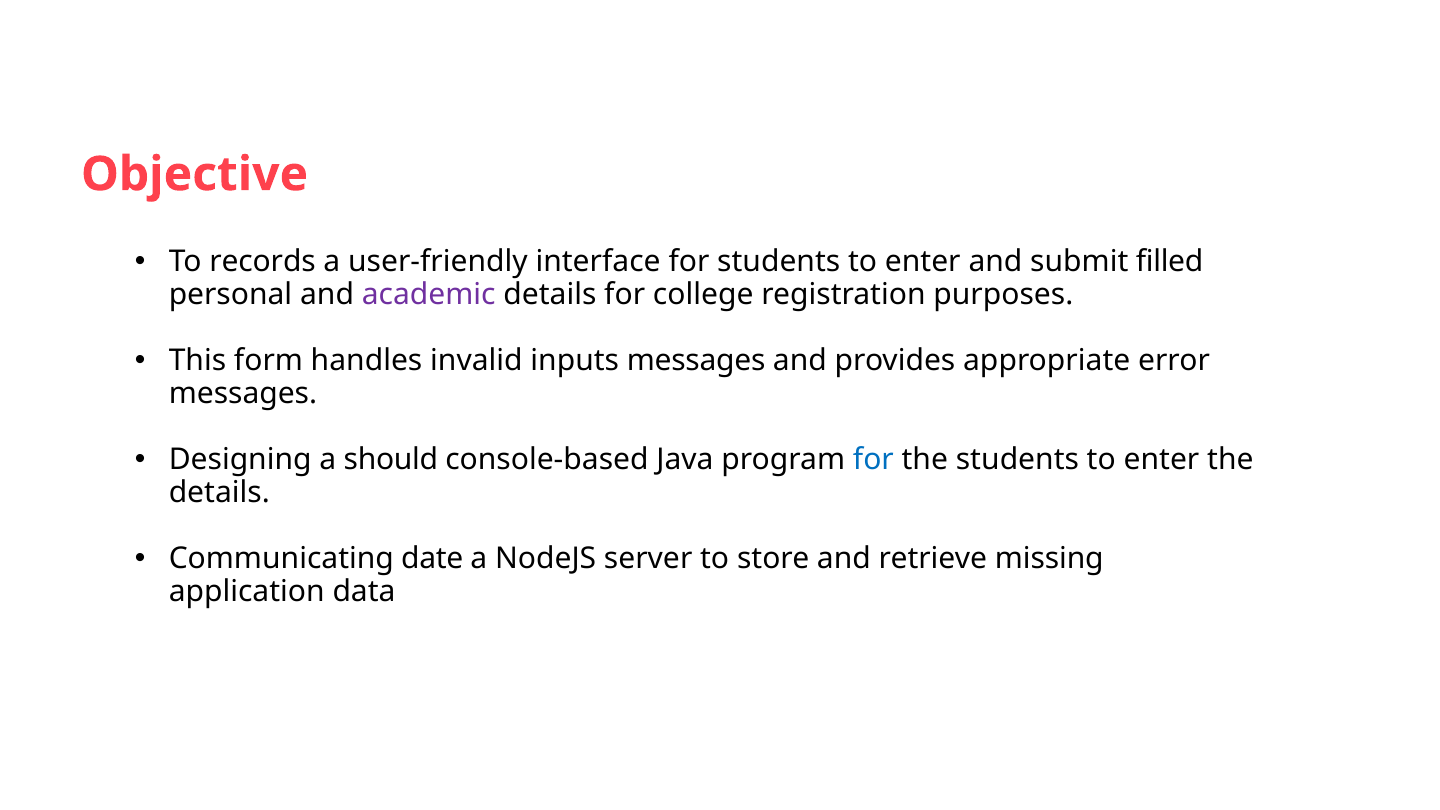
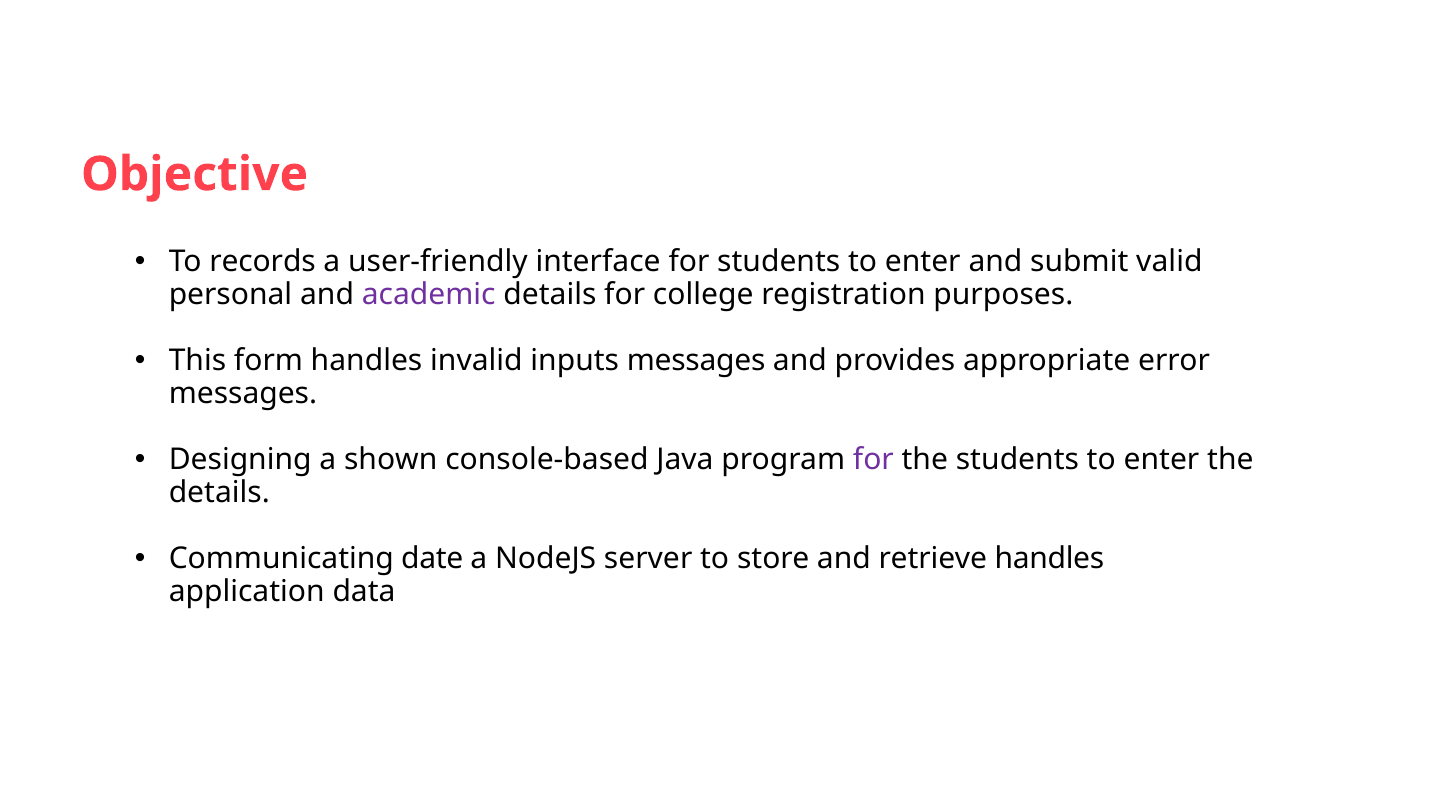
filled: filled -> valid
should: should -> shown
for at (873, 460) colour: blue -> purple
retrieve missing: missing -> handles
